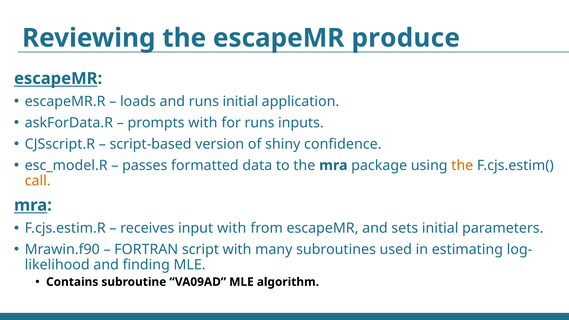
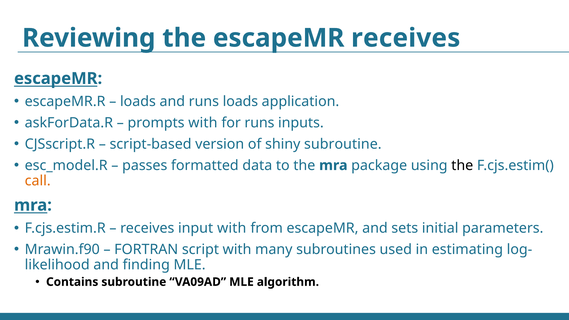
escapeMR produce: produce -> receives
runs initial: initial -> loads
shiny confidence: confidence -> subroutine
the at (462, 165) colour: orange -> black
